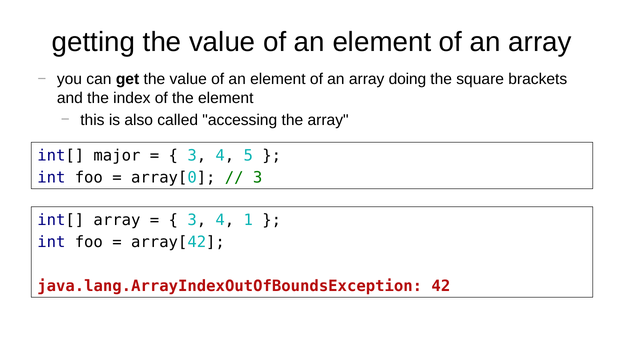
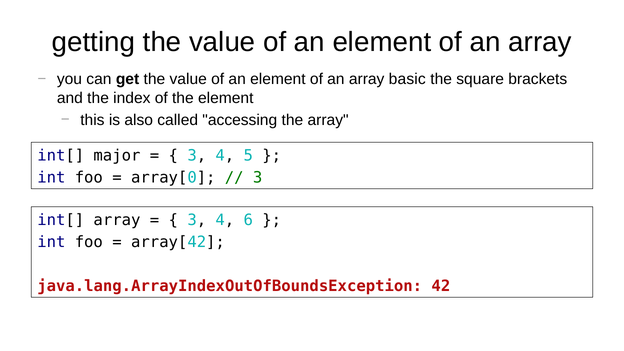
doing: doing -> basic
1: 1 -> 6
